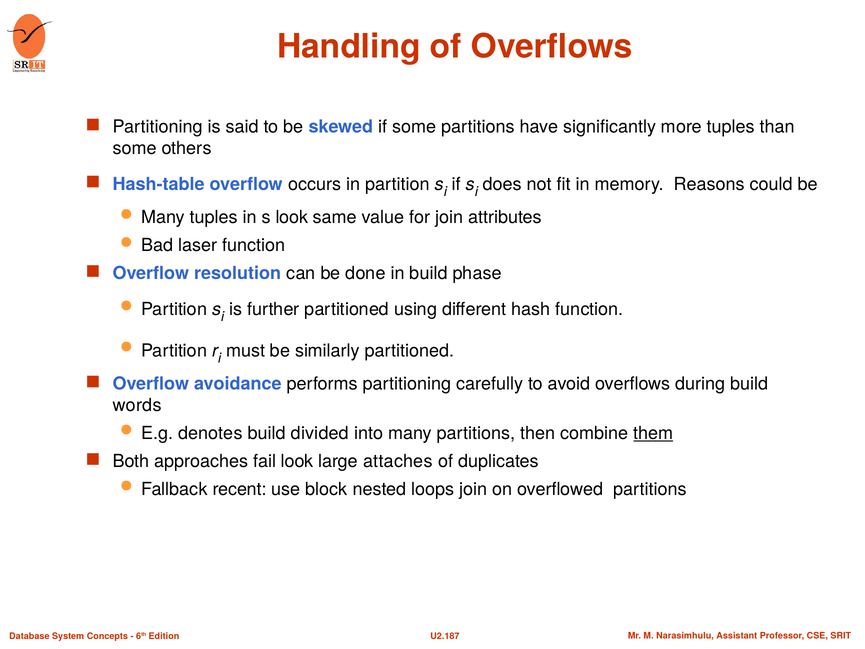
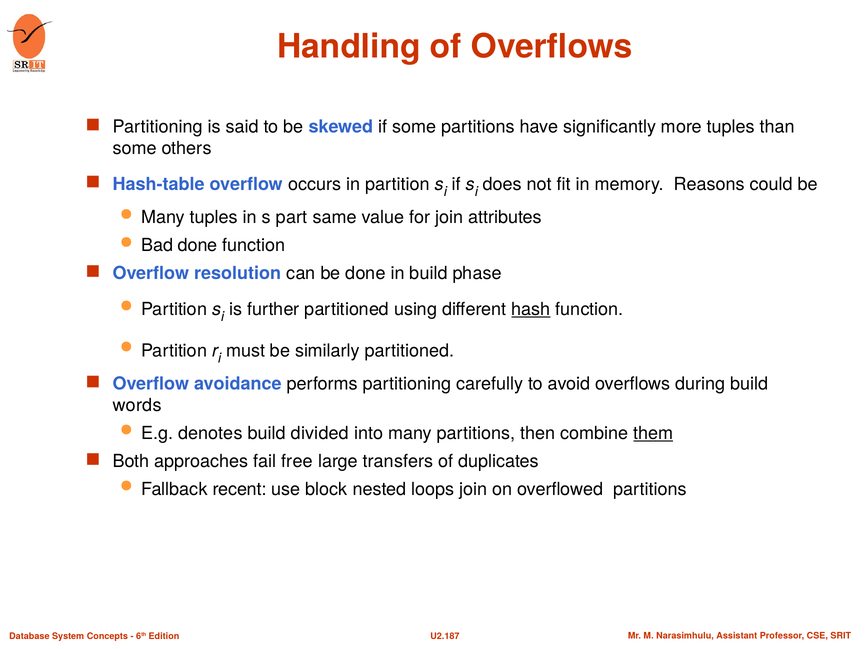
s look: look -> part
Bad laser: laser -> done
hash underline: none -> present
fail look: look -> free
attaches: attaches -> transfers
